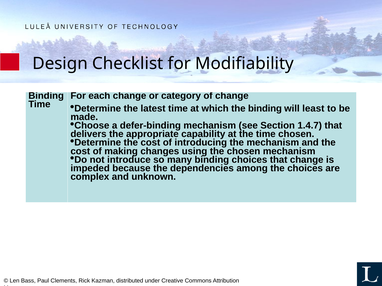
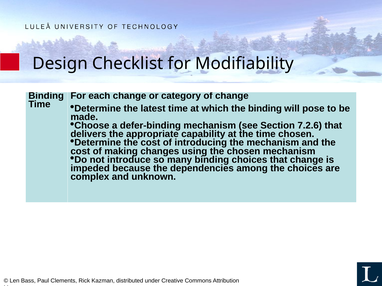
least: least -> pose
1.4.7: 1.4.7 -> 7.2.6
